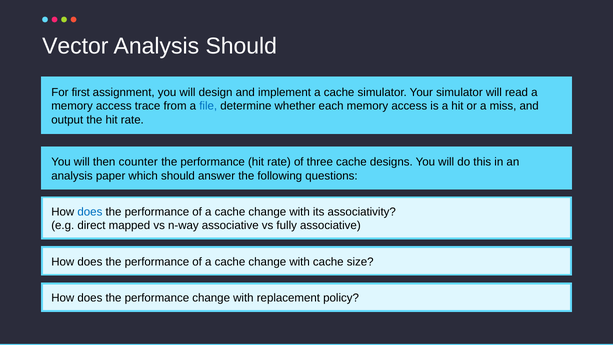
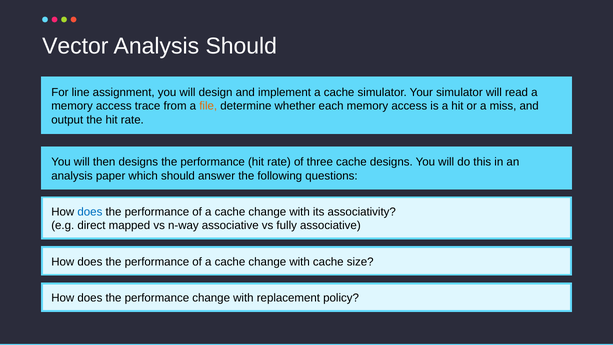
first: first -> line
file colour: blue -> orange
then counter: counter -> designs
